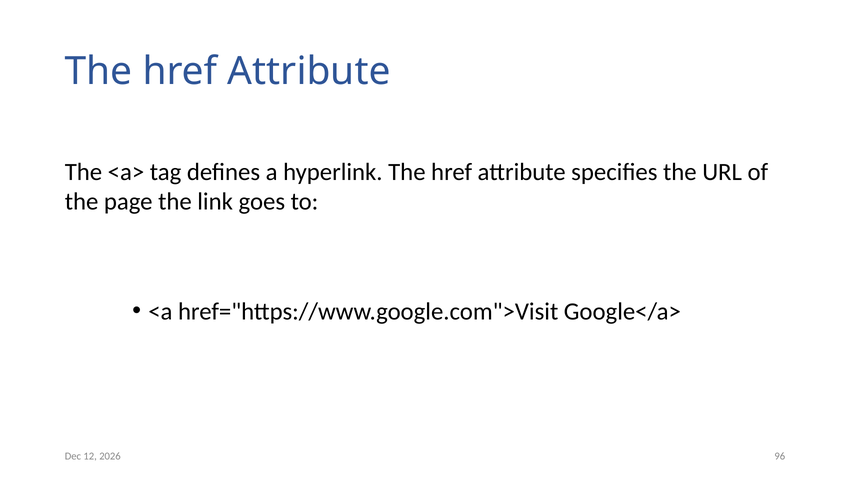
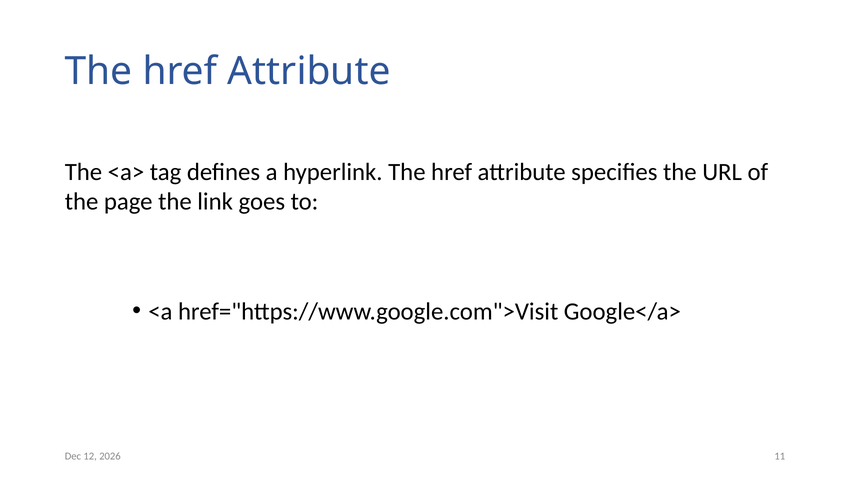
96: 96 -> 11
